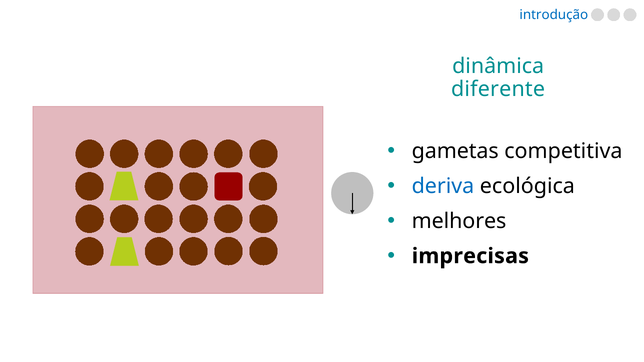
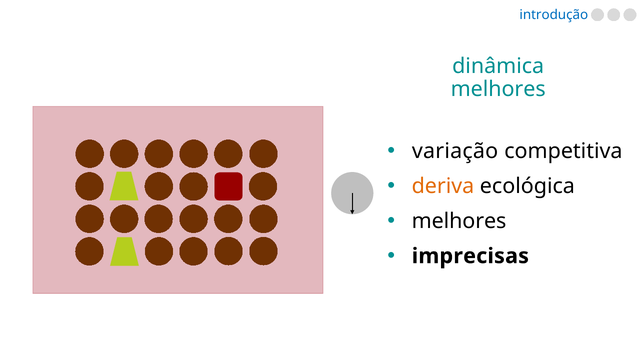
diferente at (498, 89): diferente -> melhores
gametas: gametas -> variação
deriva colour: blue -> orange
